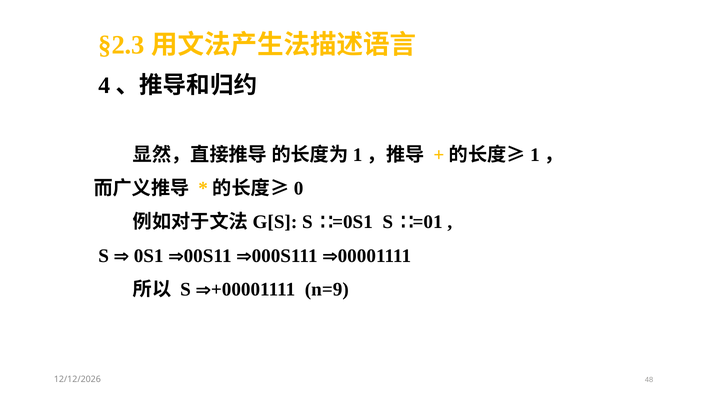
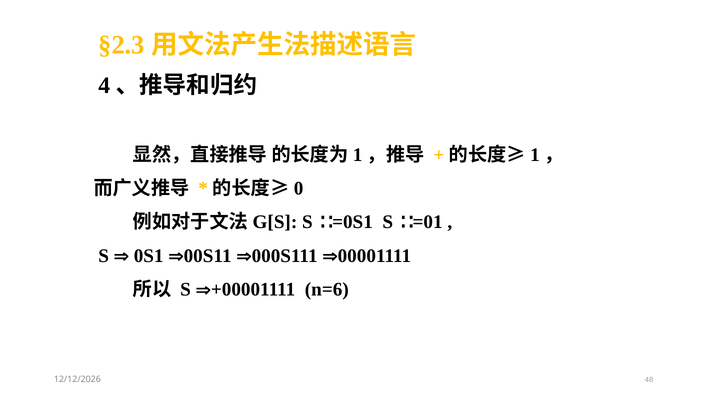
n=9: n=9 -> n=6
